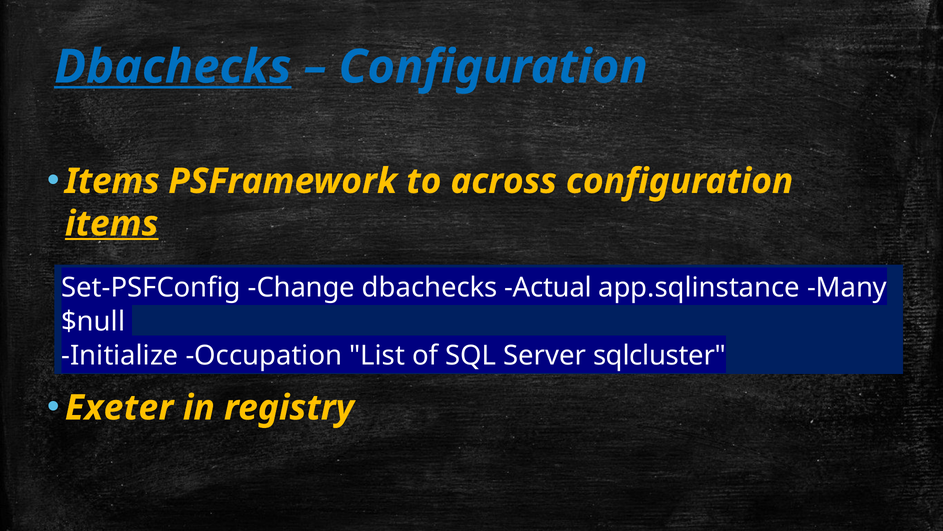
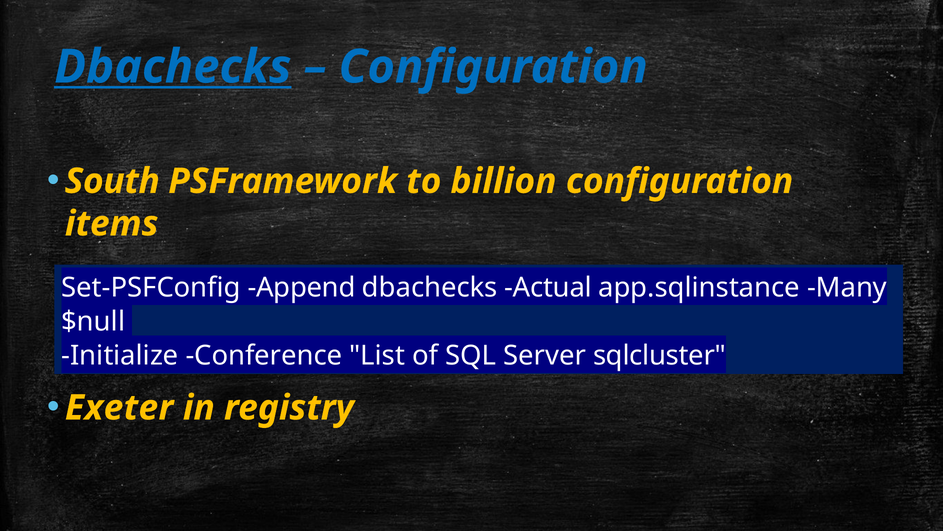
Items at (112, 181): Items -> South
across: across -> billion
items at (112, 224) underline: present -> none
Change: Change -> Append
Occupation: Occupation -> Conference
